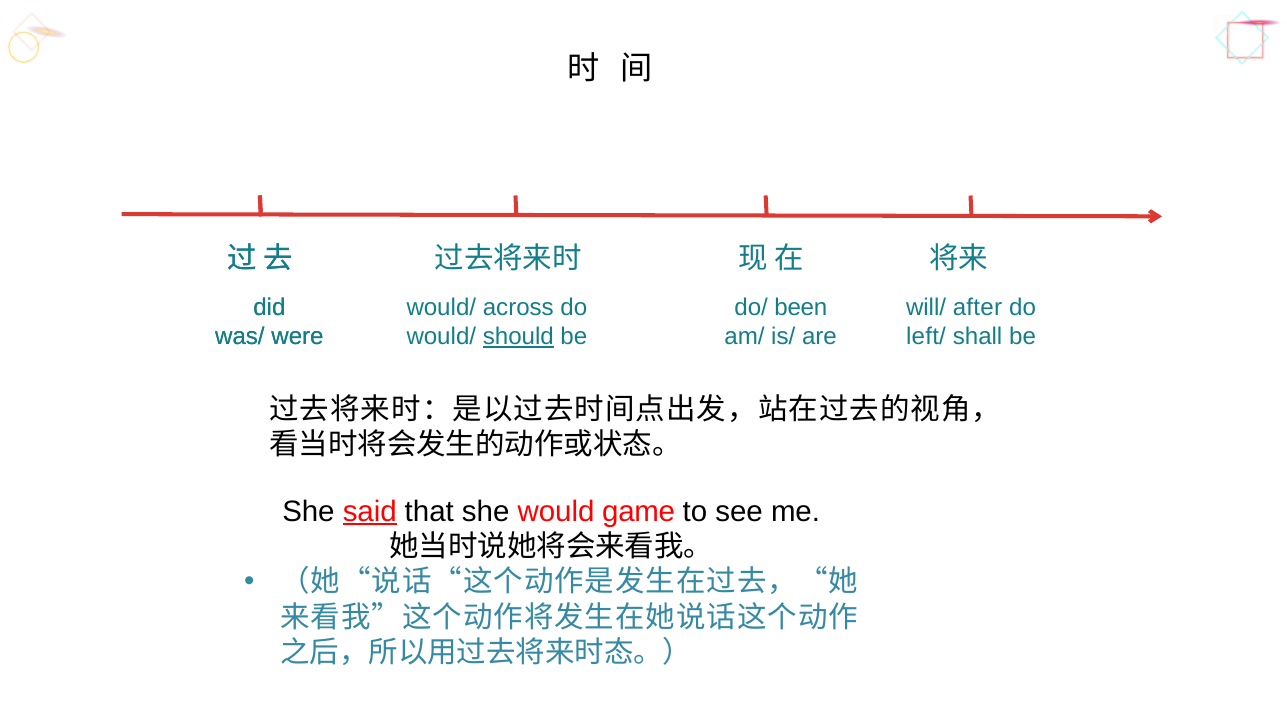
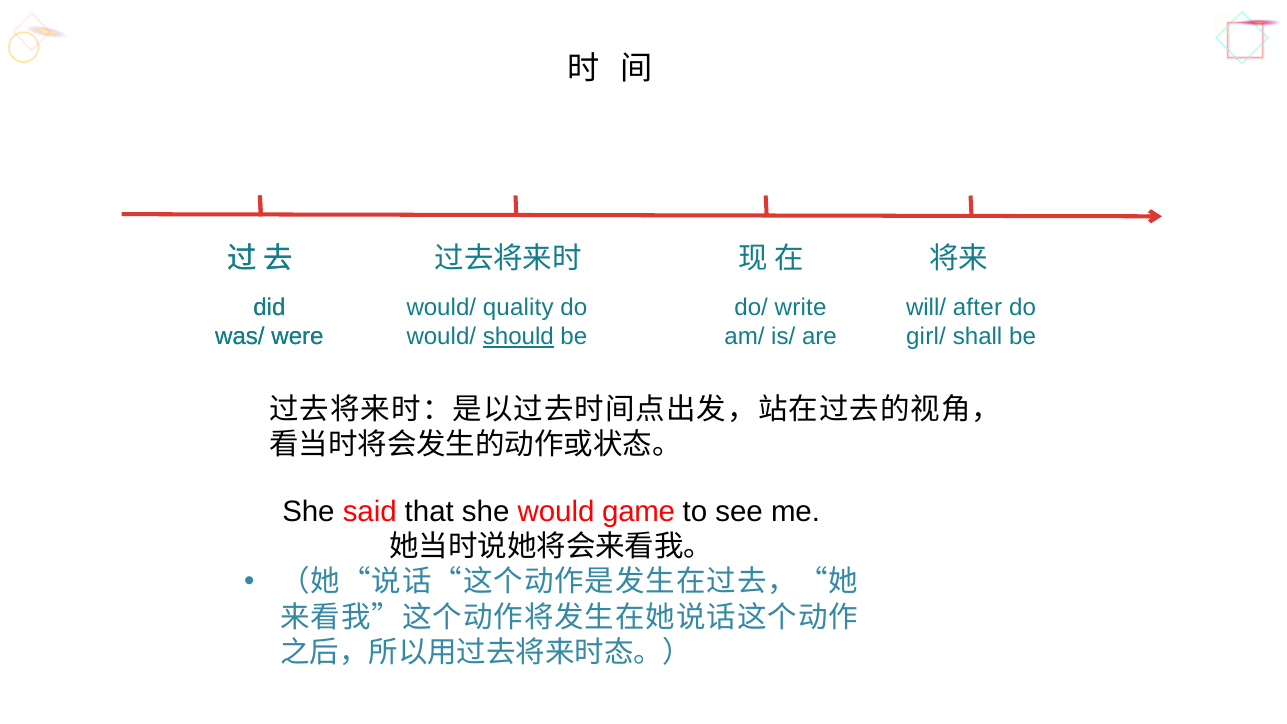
across: across -> quality
been: been -> write
left/: left/ -> girl/
said underline: present -> none
